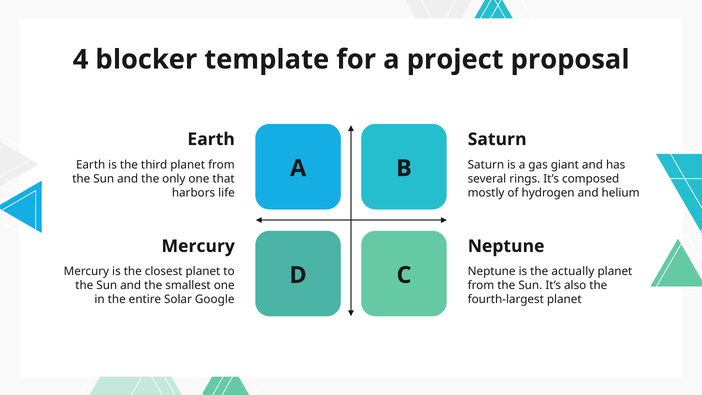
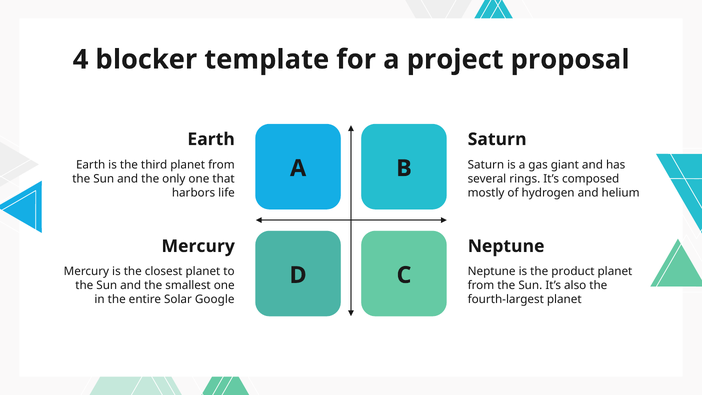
actually: actually -> product
